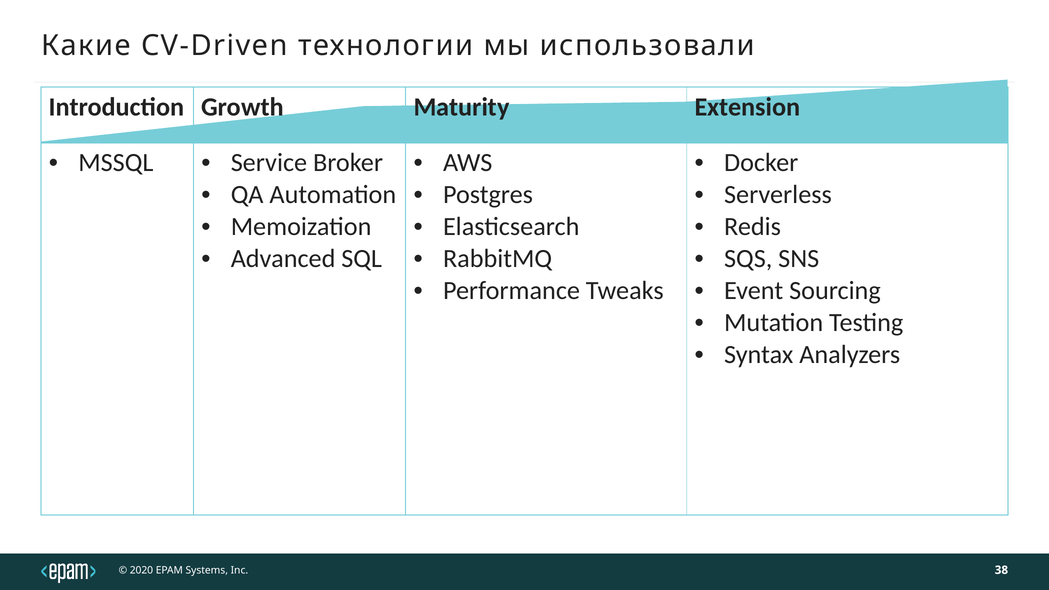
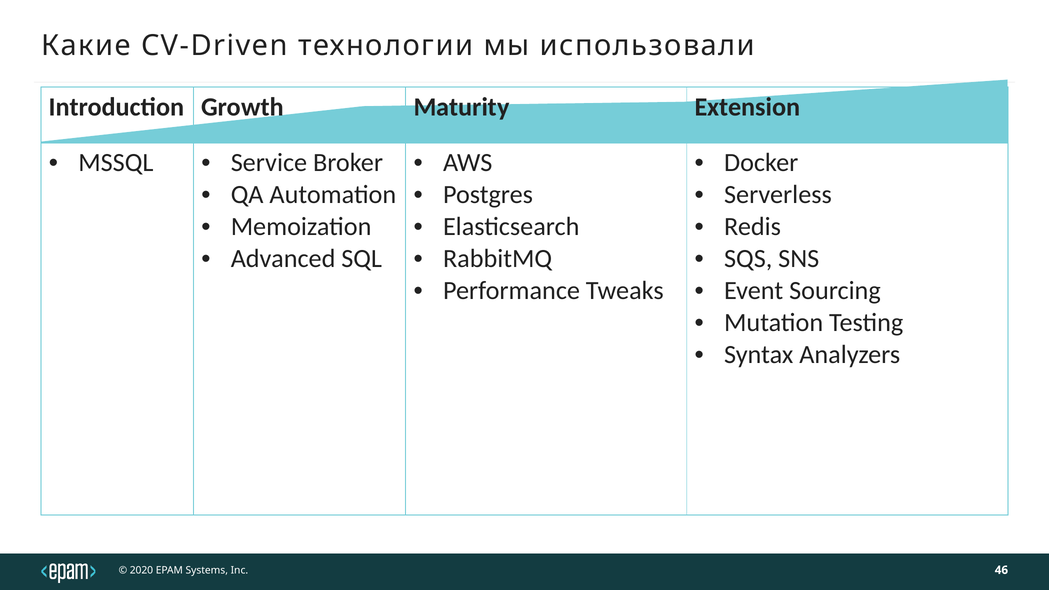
38: 38 -> 46
